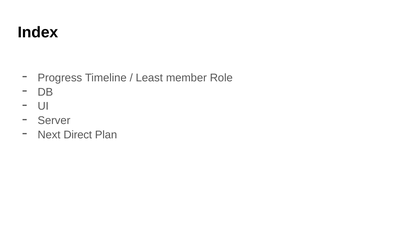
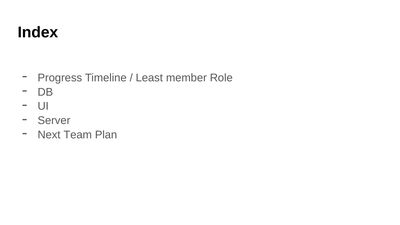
Direct: Direct -> Team
